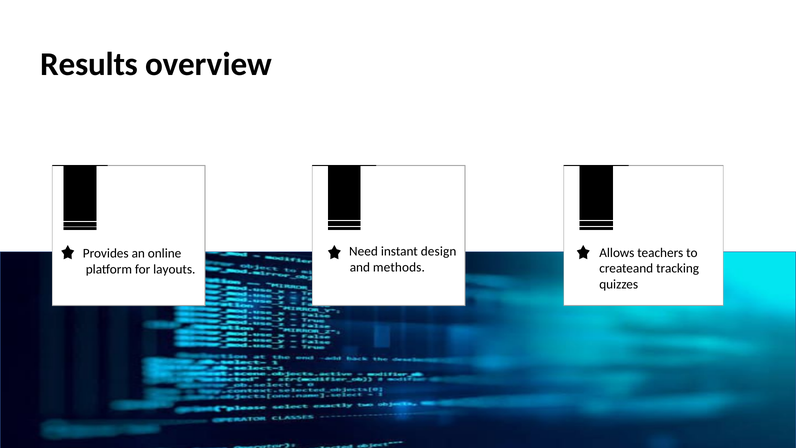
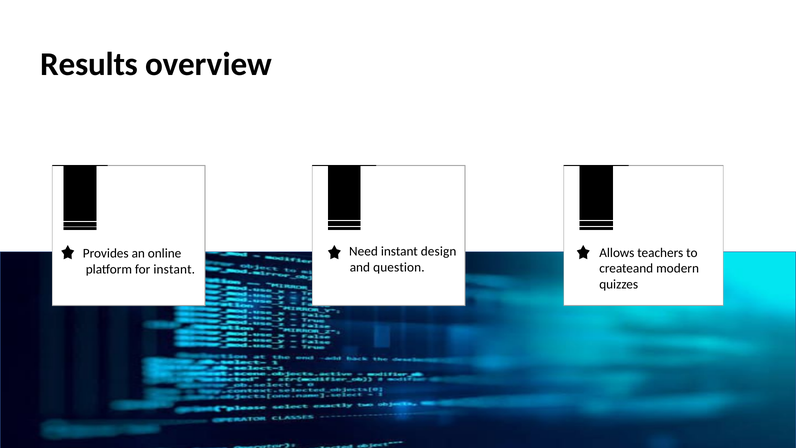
methods: methods -> question
tracking: tracking -> modern
for layouts: layouts -> instant
